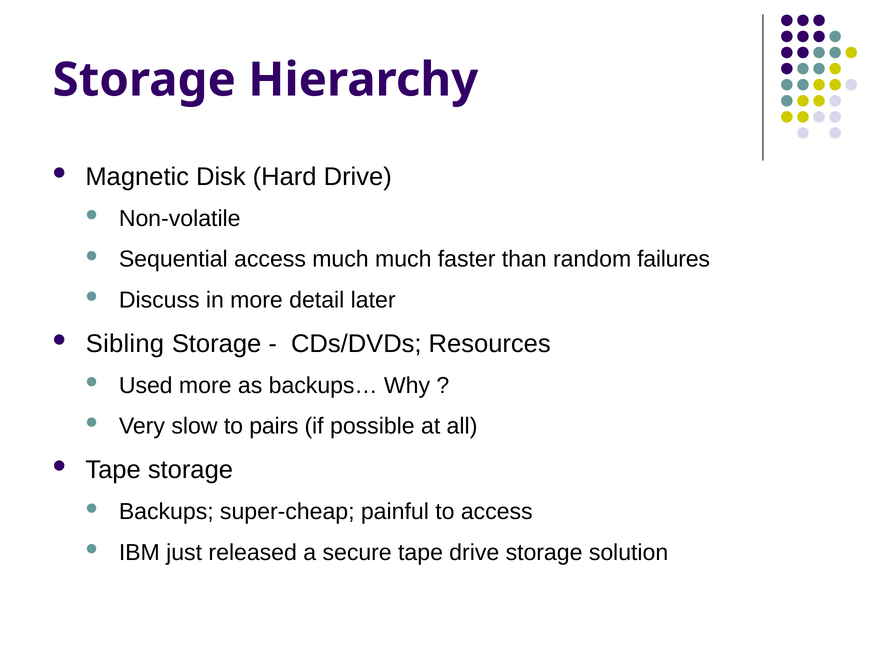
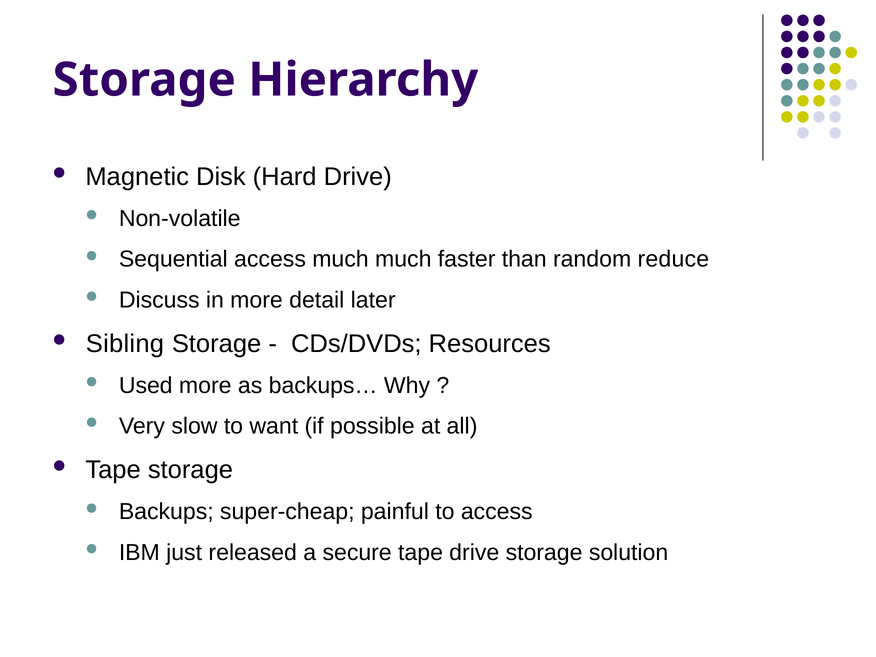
failures: failures -> reduce
pairs: pairs -> want
